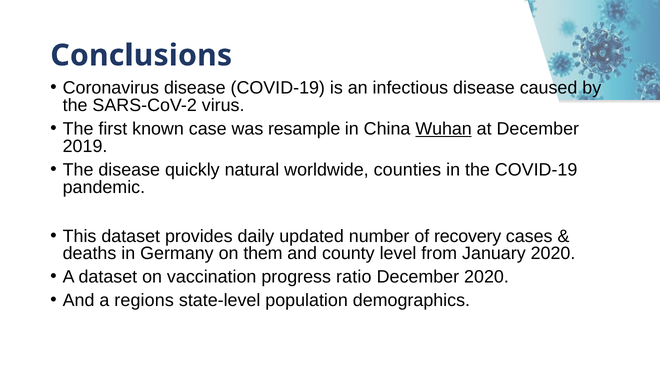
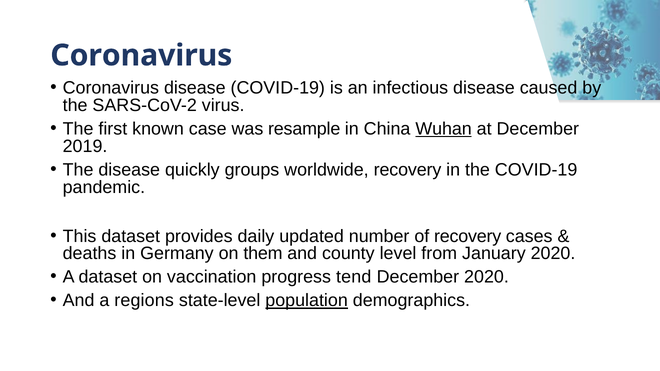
Conclusions at (141, 55): Conclusions -> Coronavirus
natural: natural -> groups
worldwide counties: counties -> recovery
ratio: ratio -> tend
population underline: none -> present
